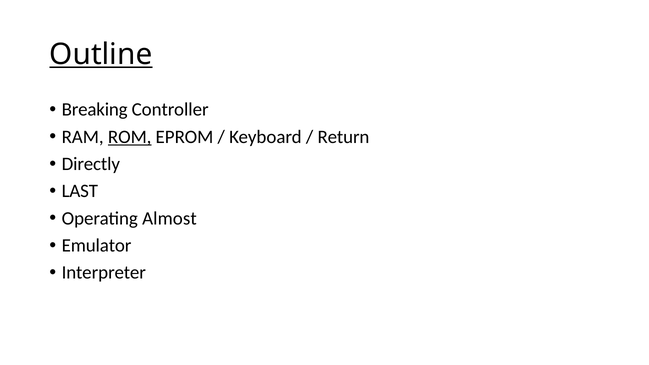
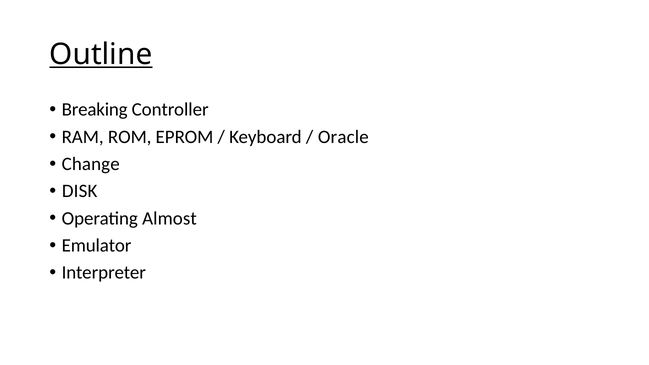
ROM underline: present -> none
Return: Return -> Oracle
Directly: Directly -> Change
LAST: LAST -> DISK
